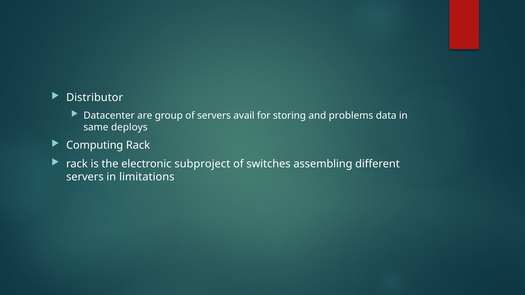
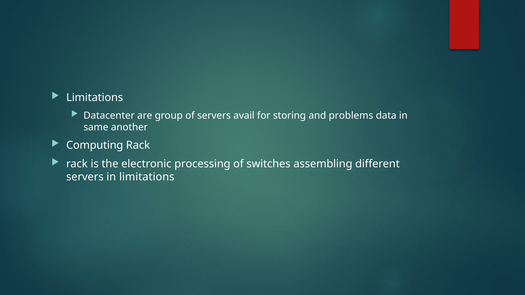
Distributor at (95, 98): Distributor -> Limitations
deploys: deploys -> another
subproject: subproject -> processing
